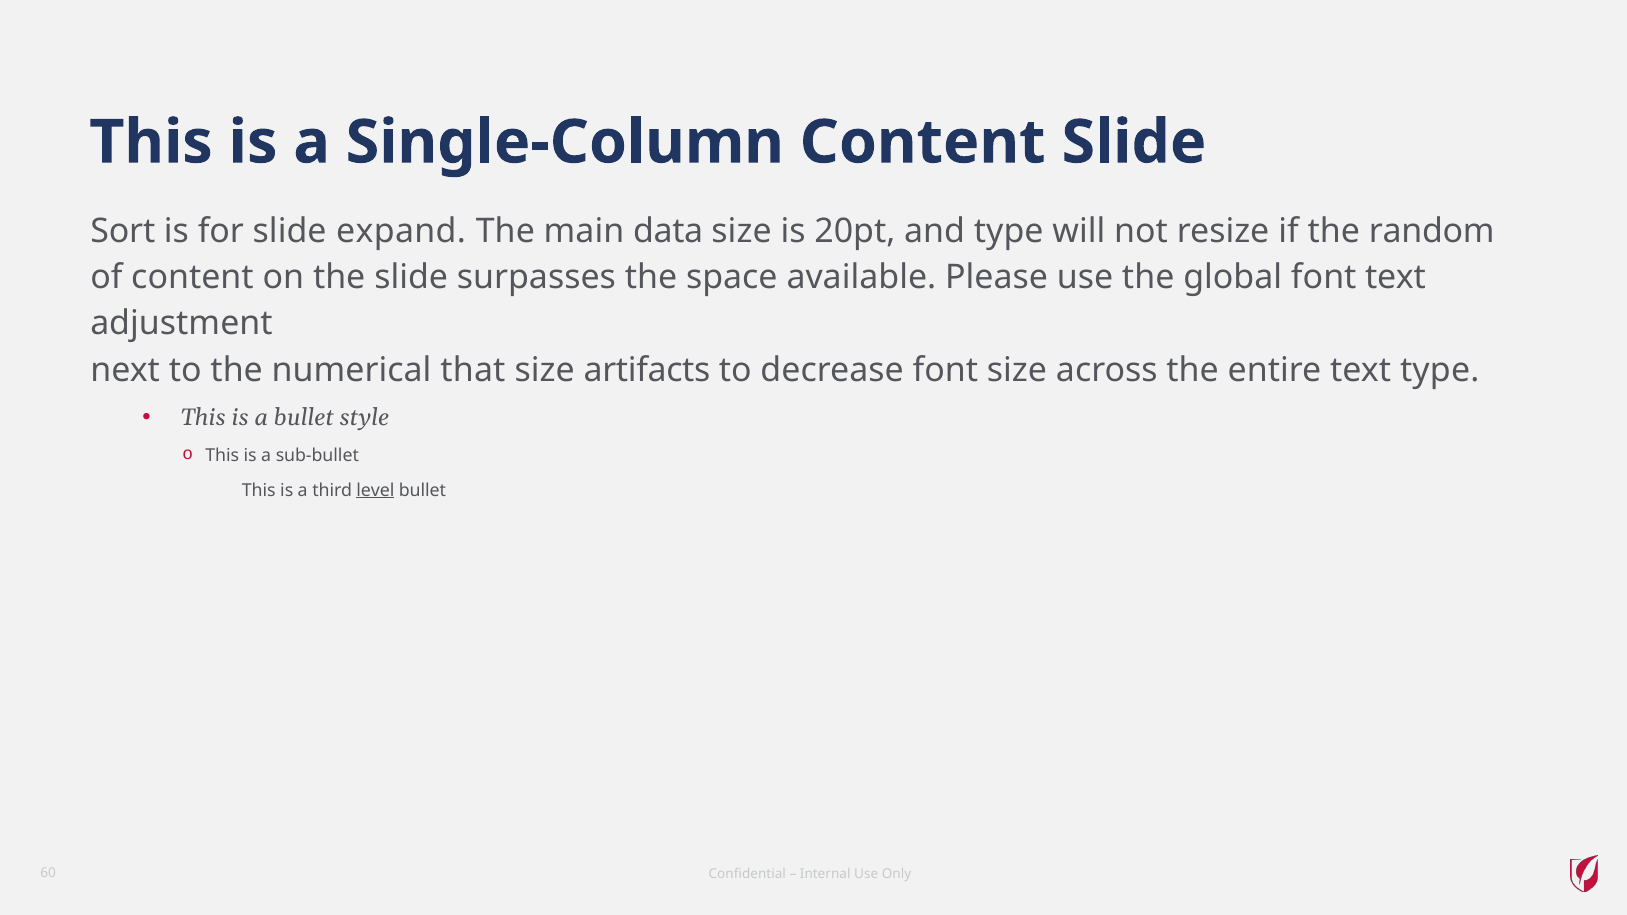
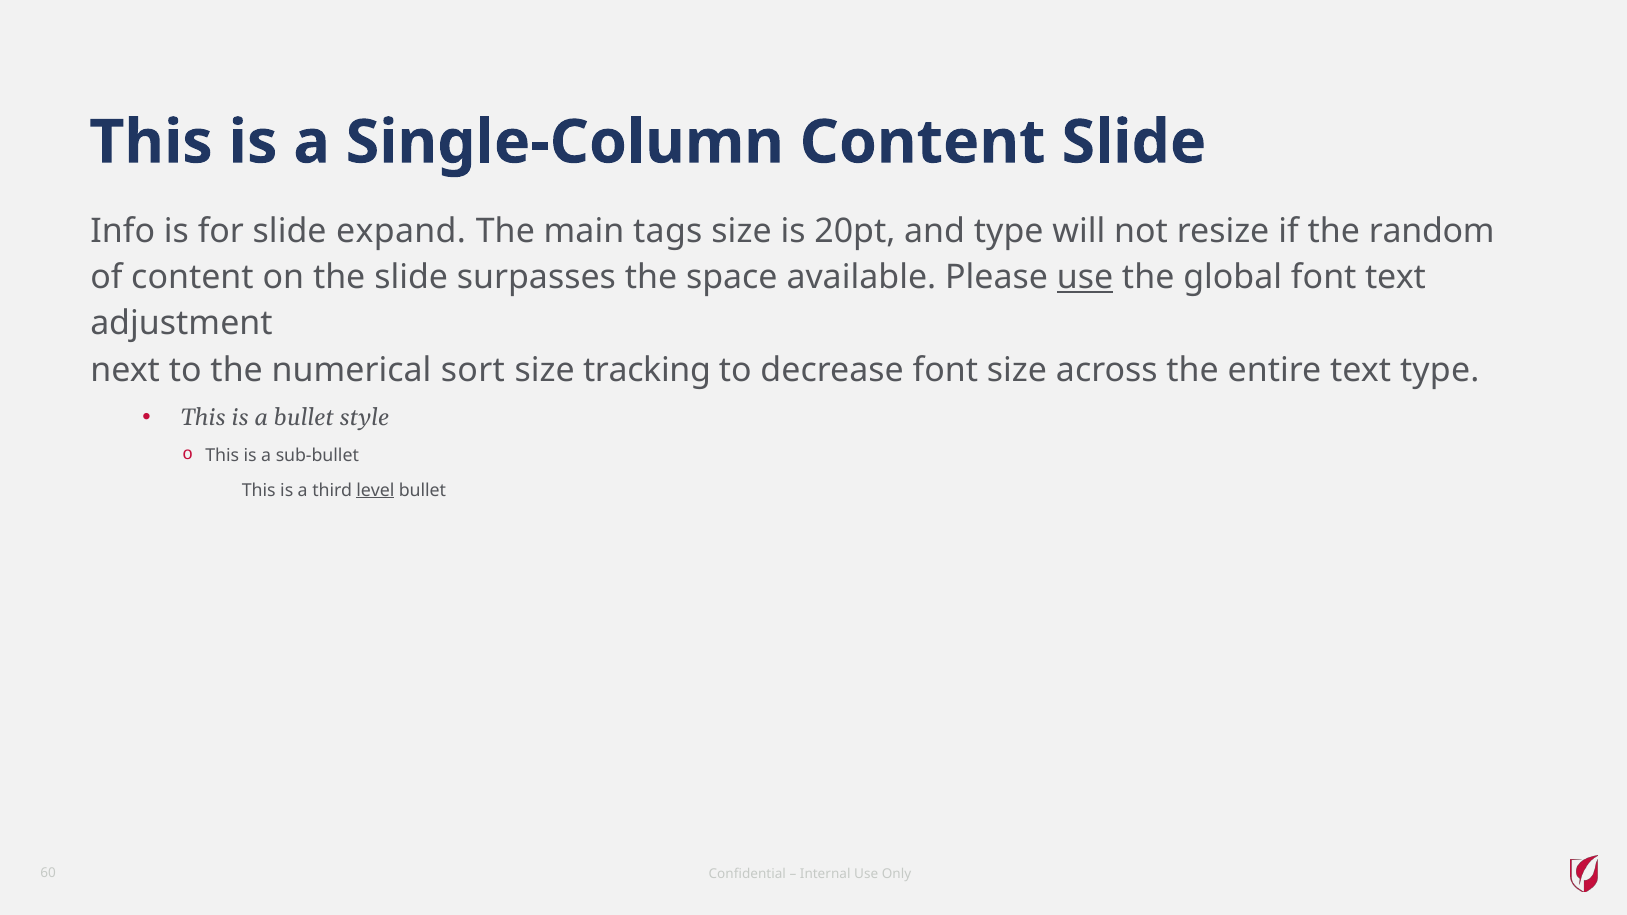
Sort: Sort -> Info
data: data -> tags
use at (1085, 277) underline: none -> present
that: that -> sort
artifacts: artifacts -> tracking
